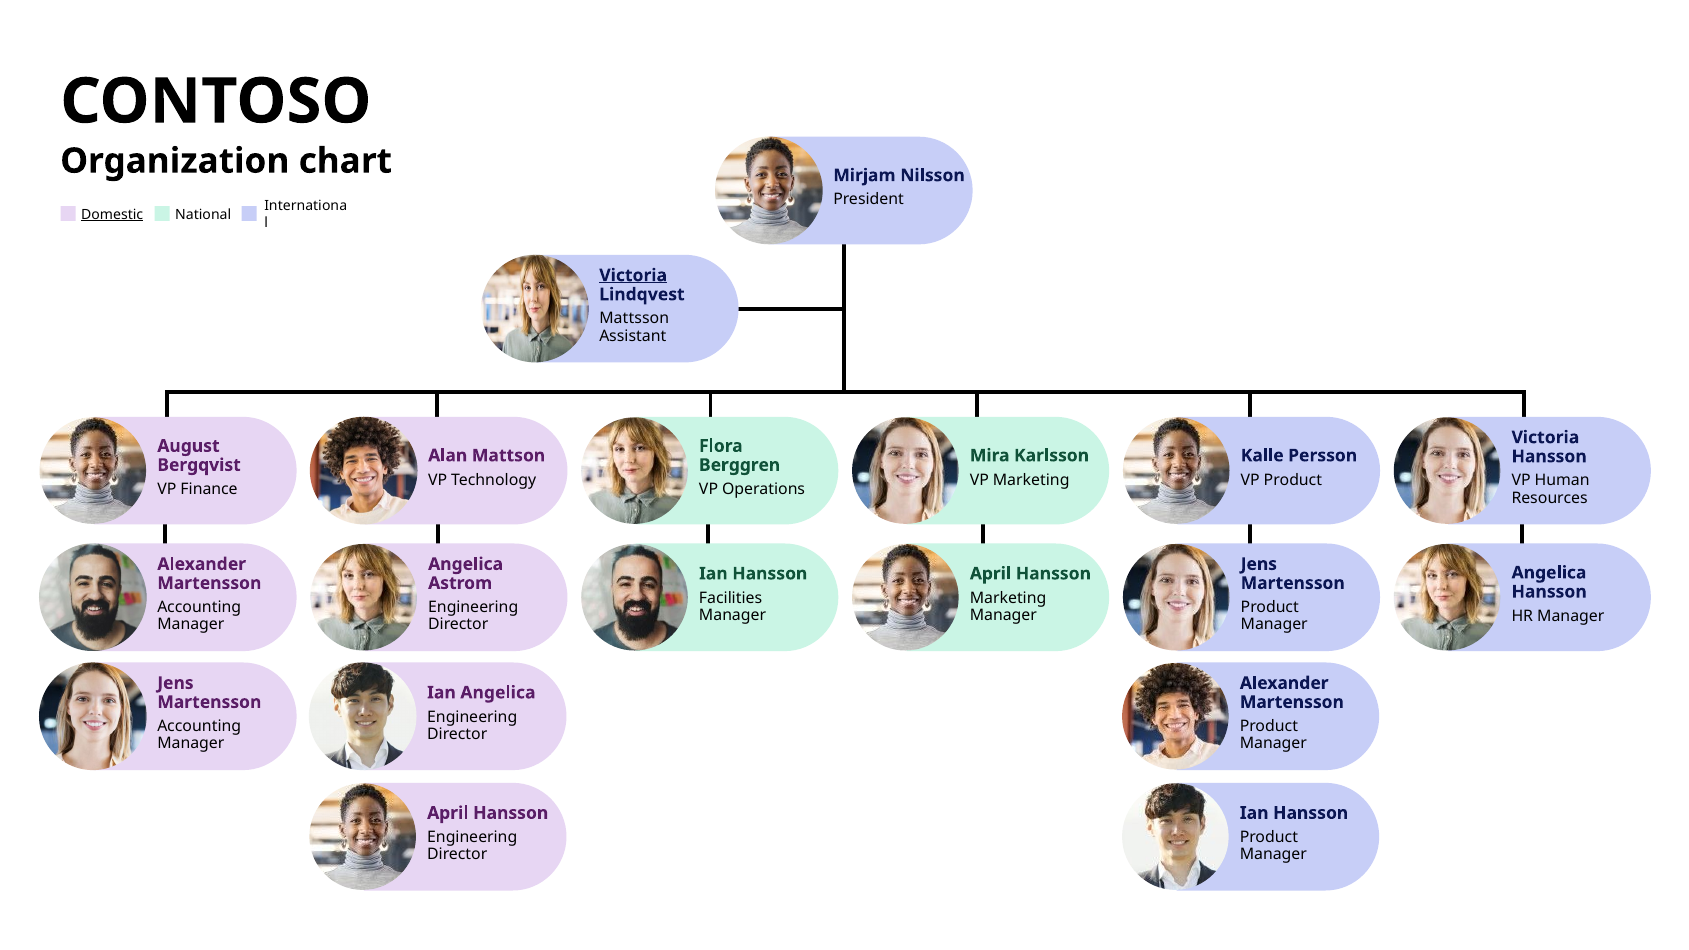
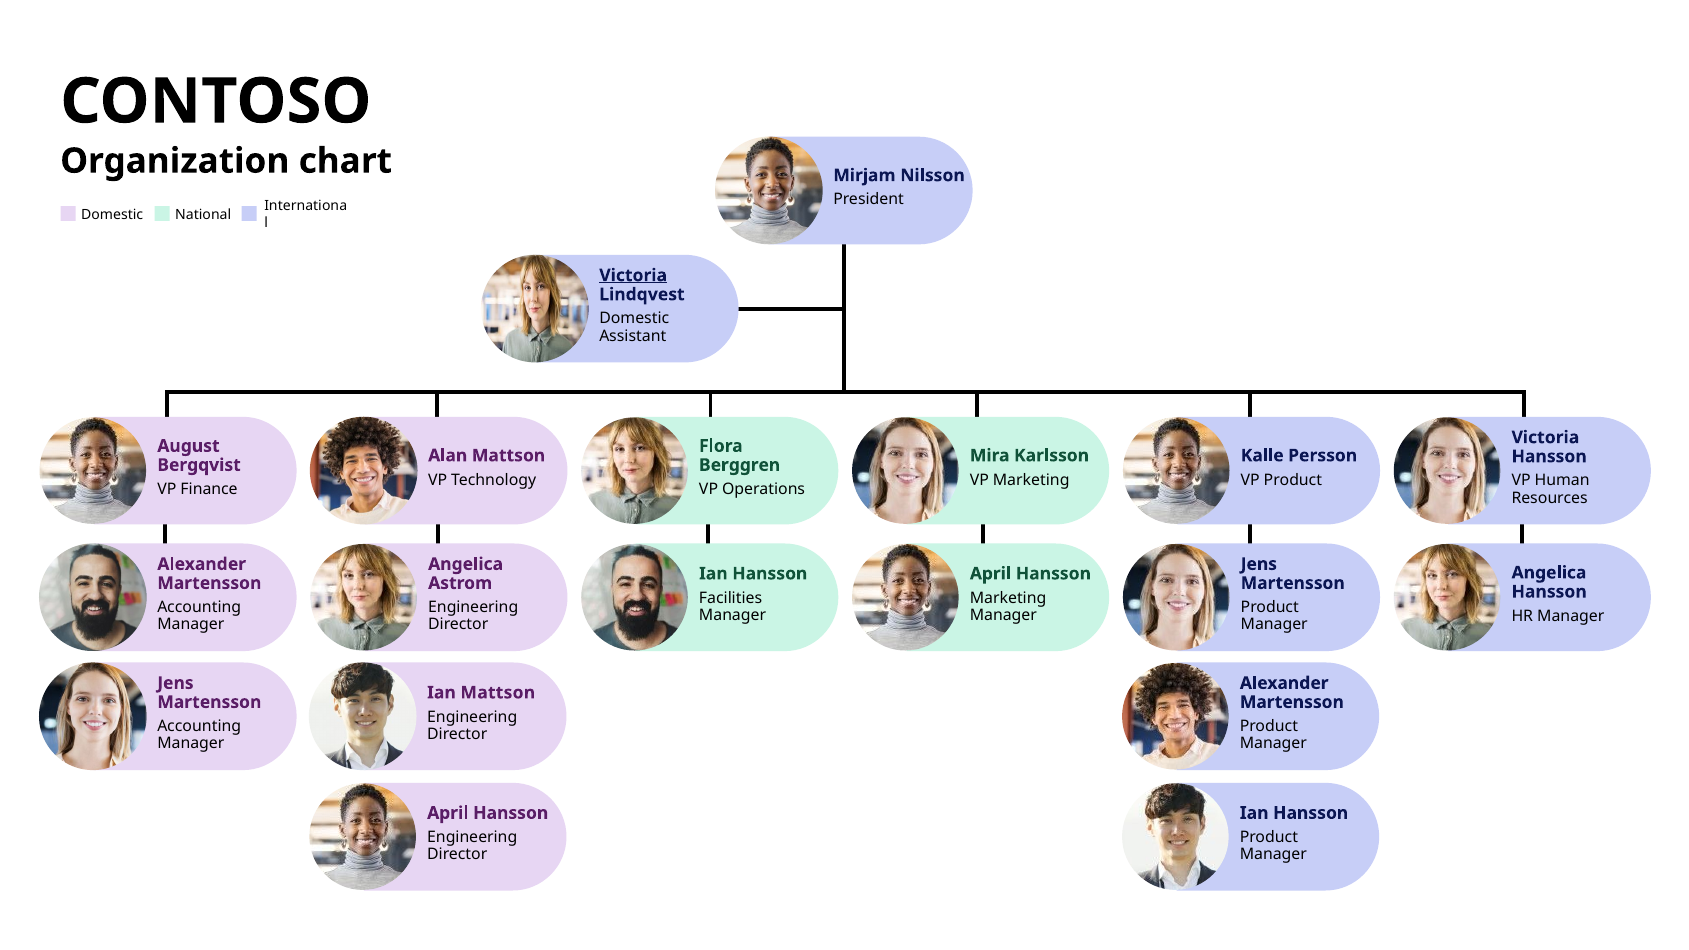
Domestic at (112, 215) underline: present -> none
Mattsson at (634, 319): Mattsson -> Domestic
Ian Angelica: Angelica -> Mattson
